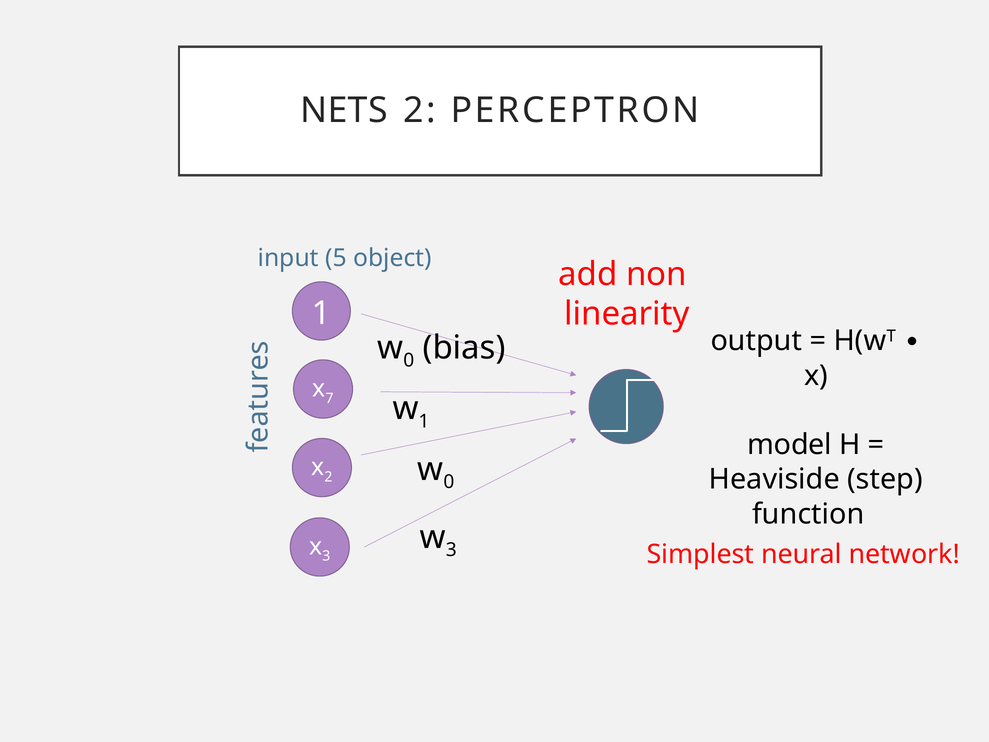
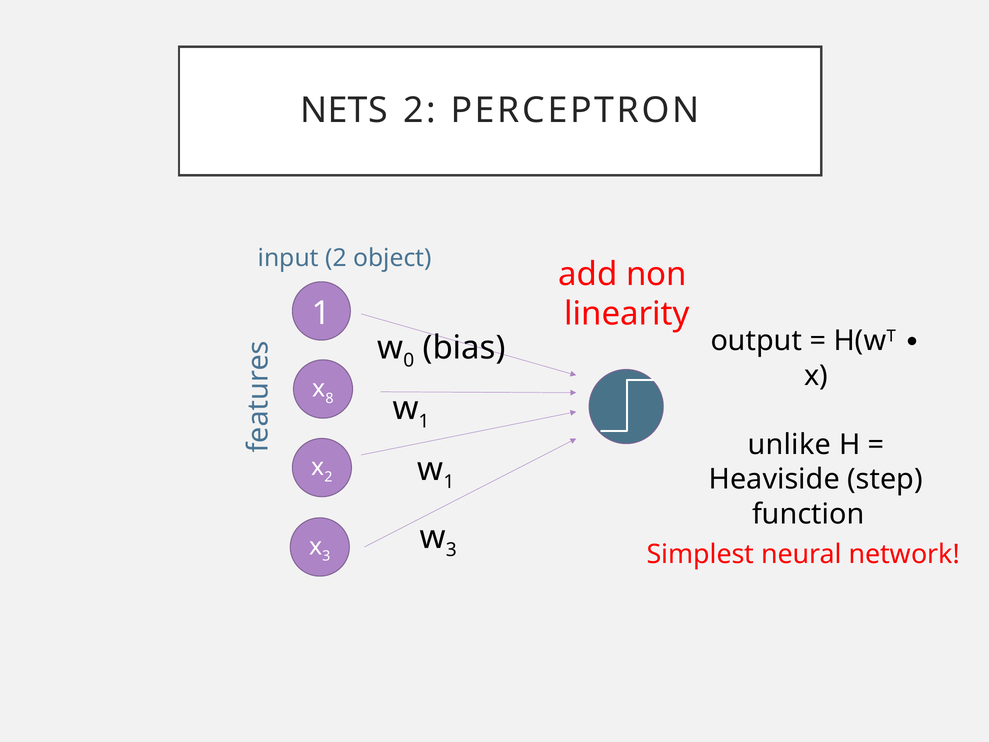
input 5: 5 -> 2
7: 7 -> 8
model: model -> unlike
0 at (449, 482): 0 -> 1
